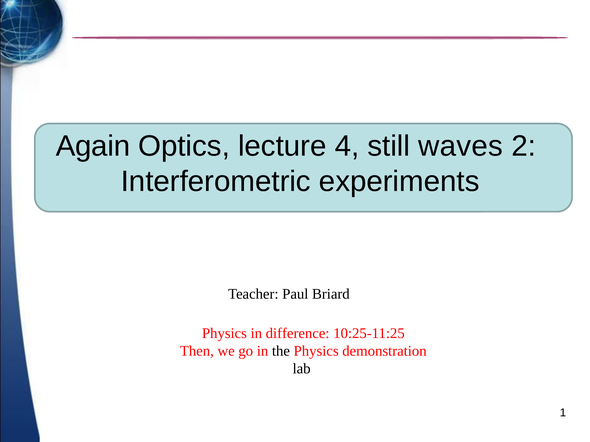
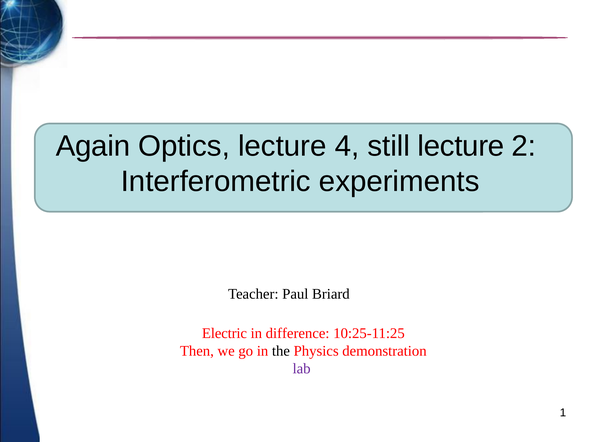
still waves: waves -> lecture
Physics at (224, 334): Physics -> Electric
lab colour: black -> purple
